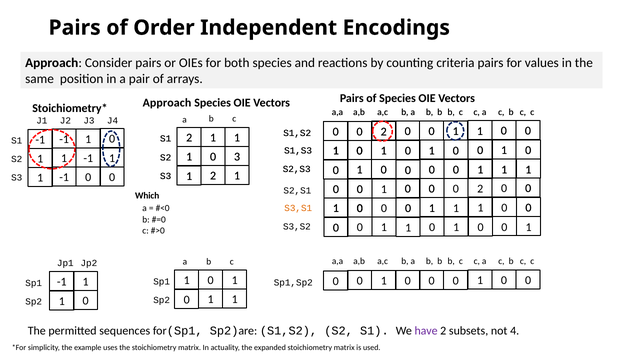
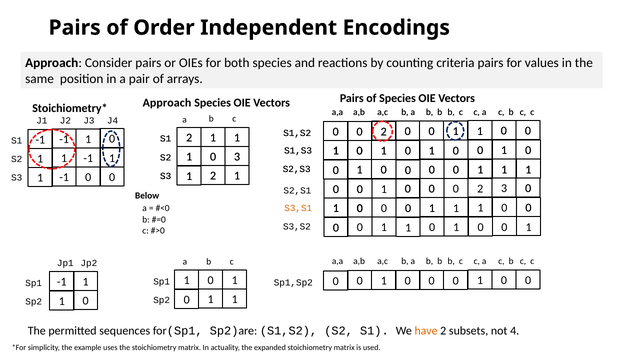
0 2 0: 0 -> 3
Which: Which -> Below
have colour: purple -> orange
